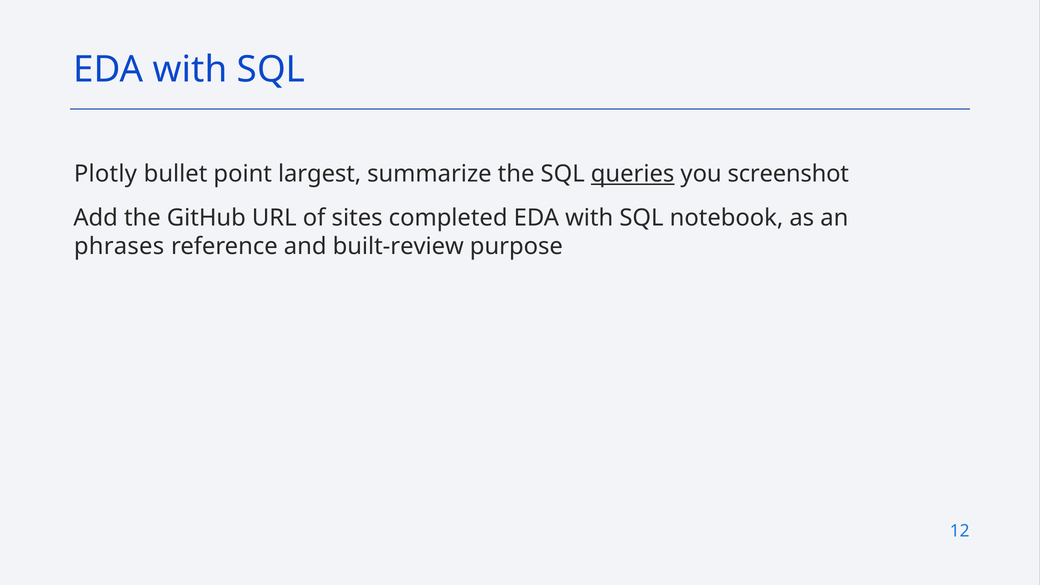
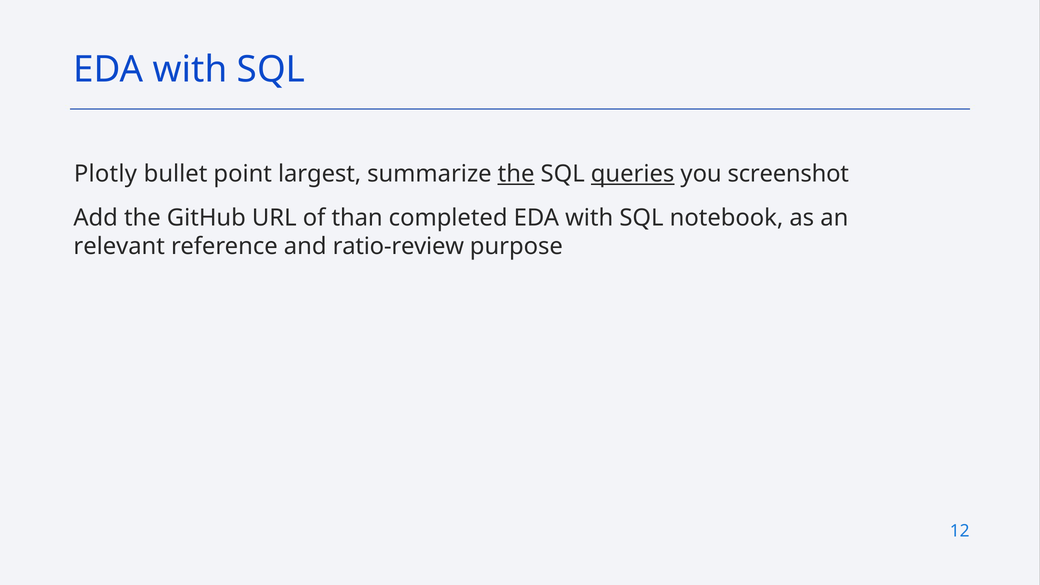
the at (516, 174) underline: none -> present
sites: sites -> than
phrases: phrases -> relevant
built-review: built-review -> ratio-review
